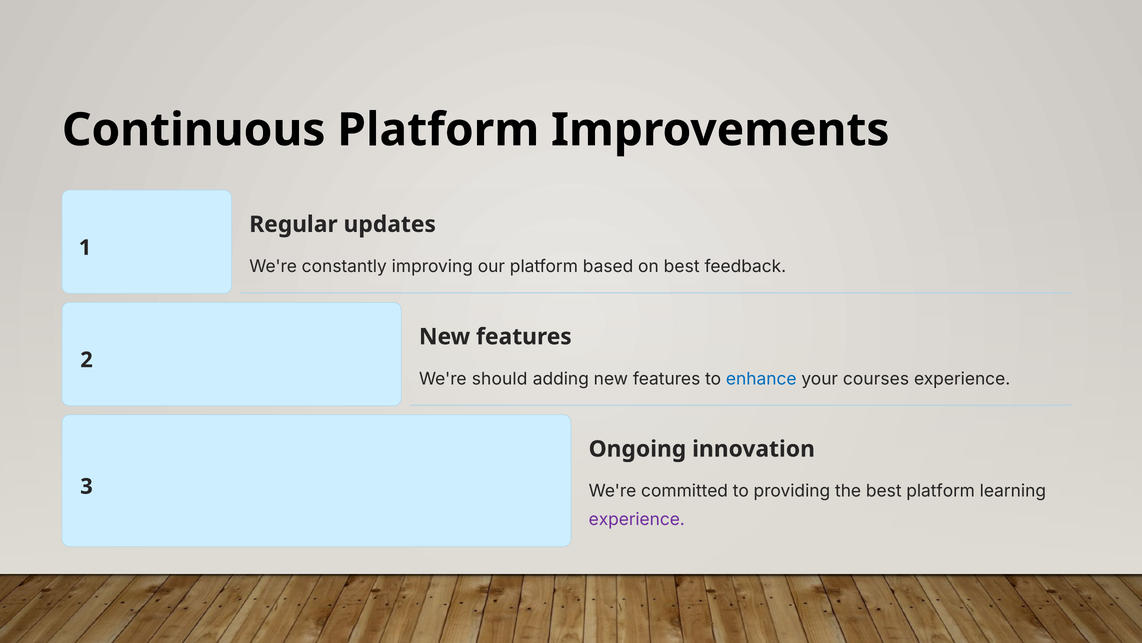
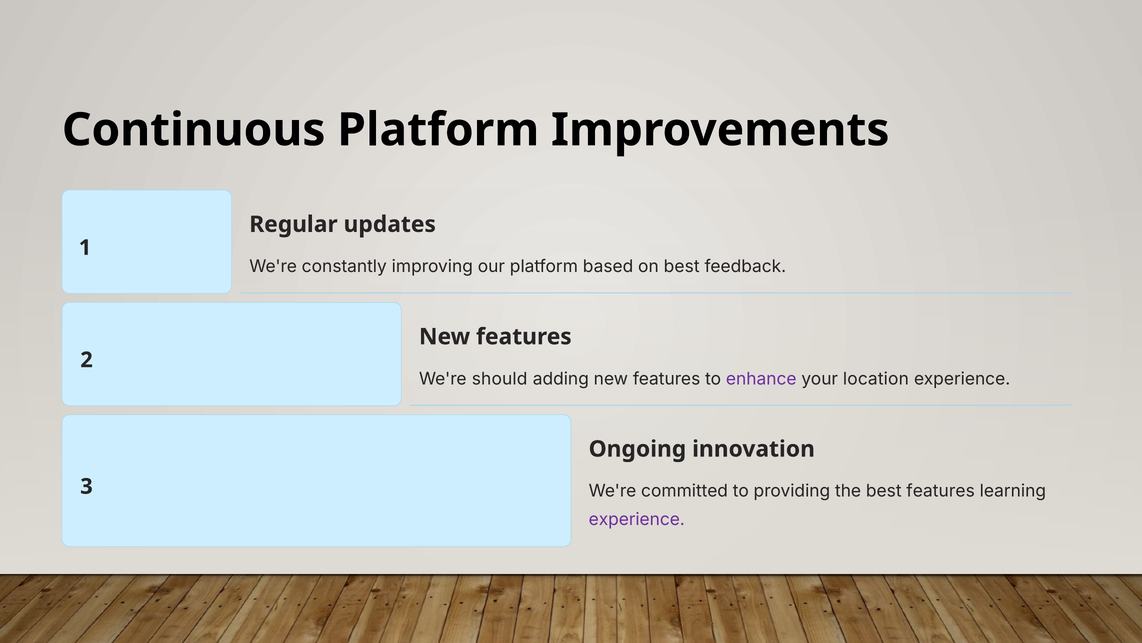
enhance colour: blue -> purple
courses: courses -> location
best platform: platform -> features
